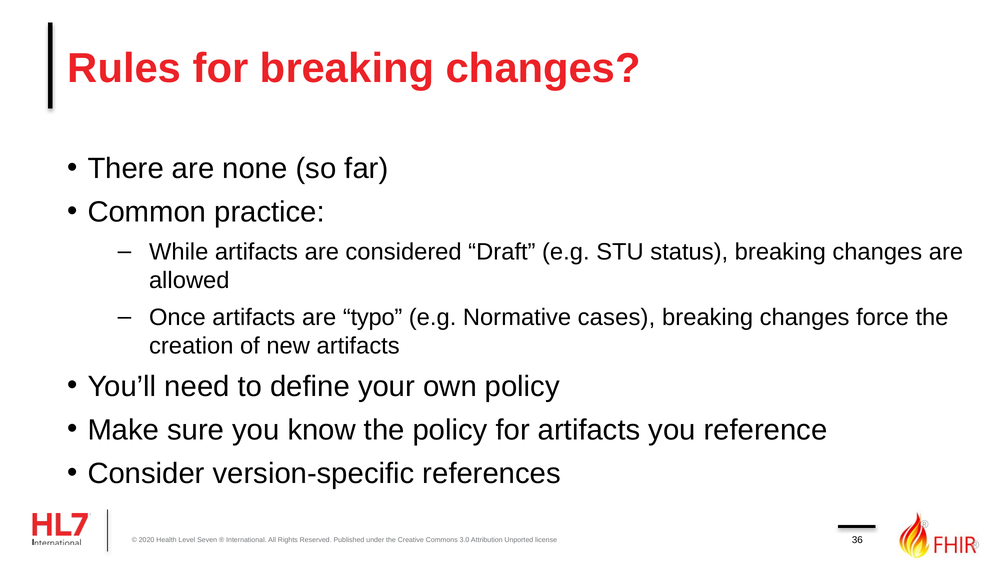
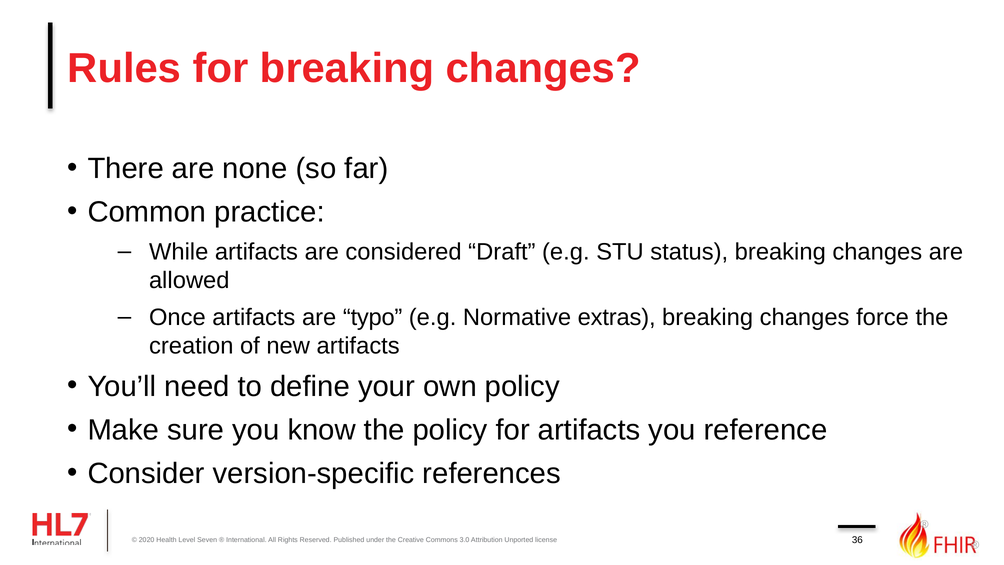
cases: cases -> extras
